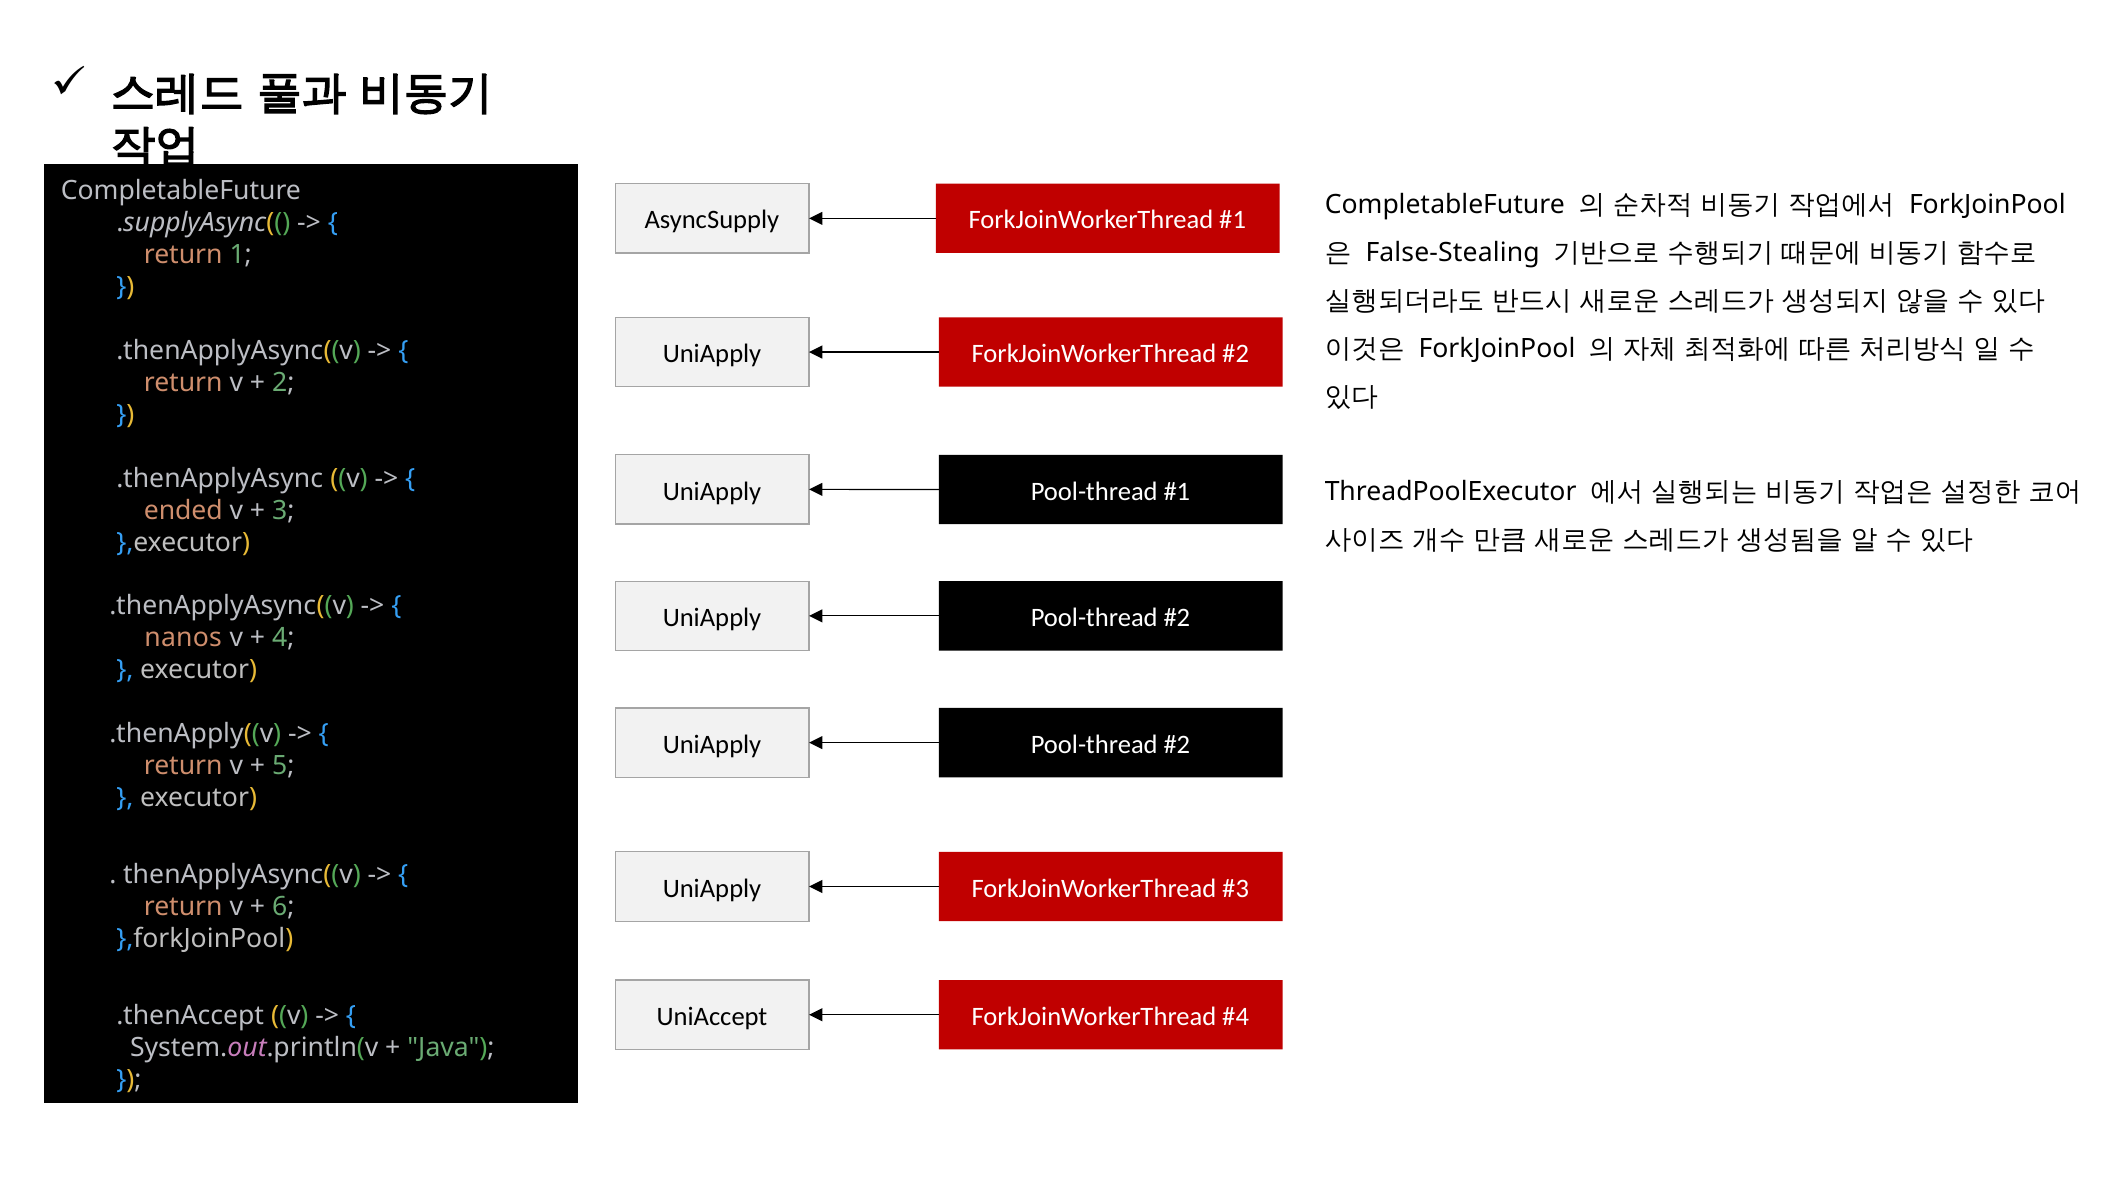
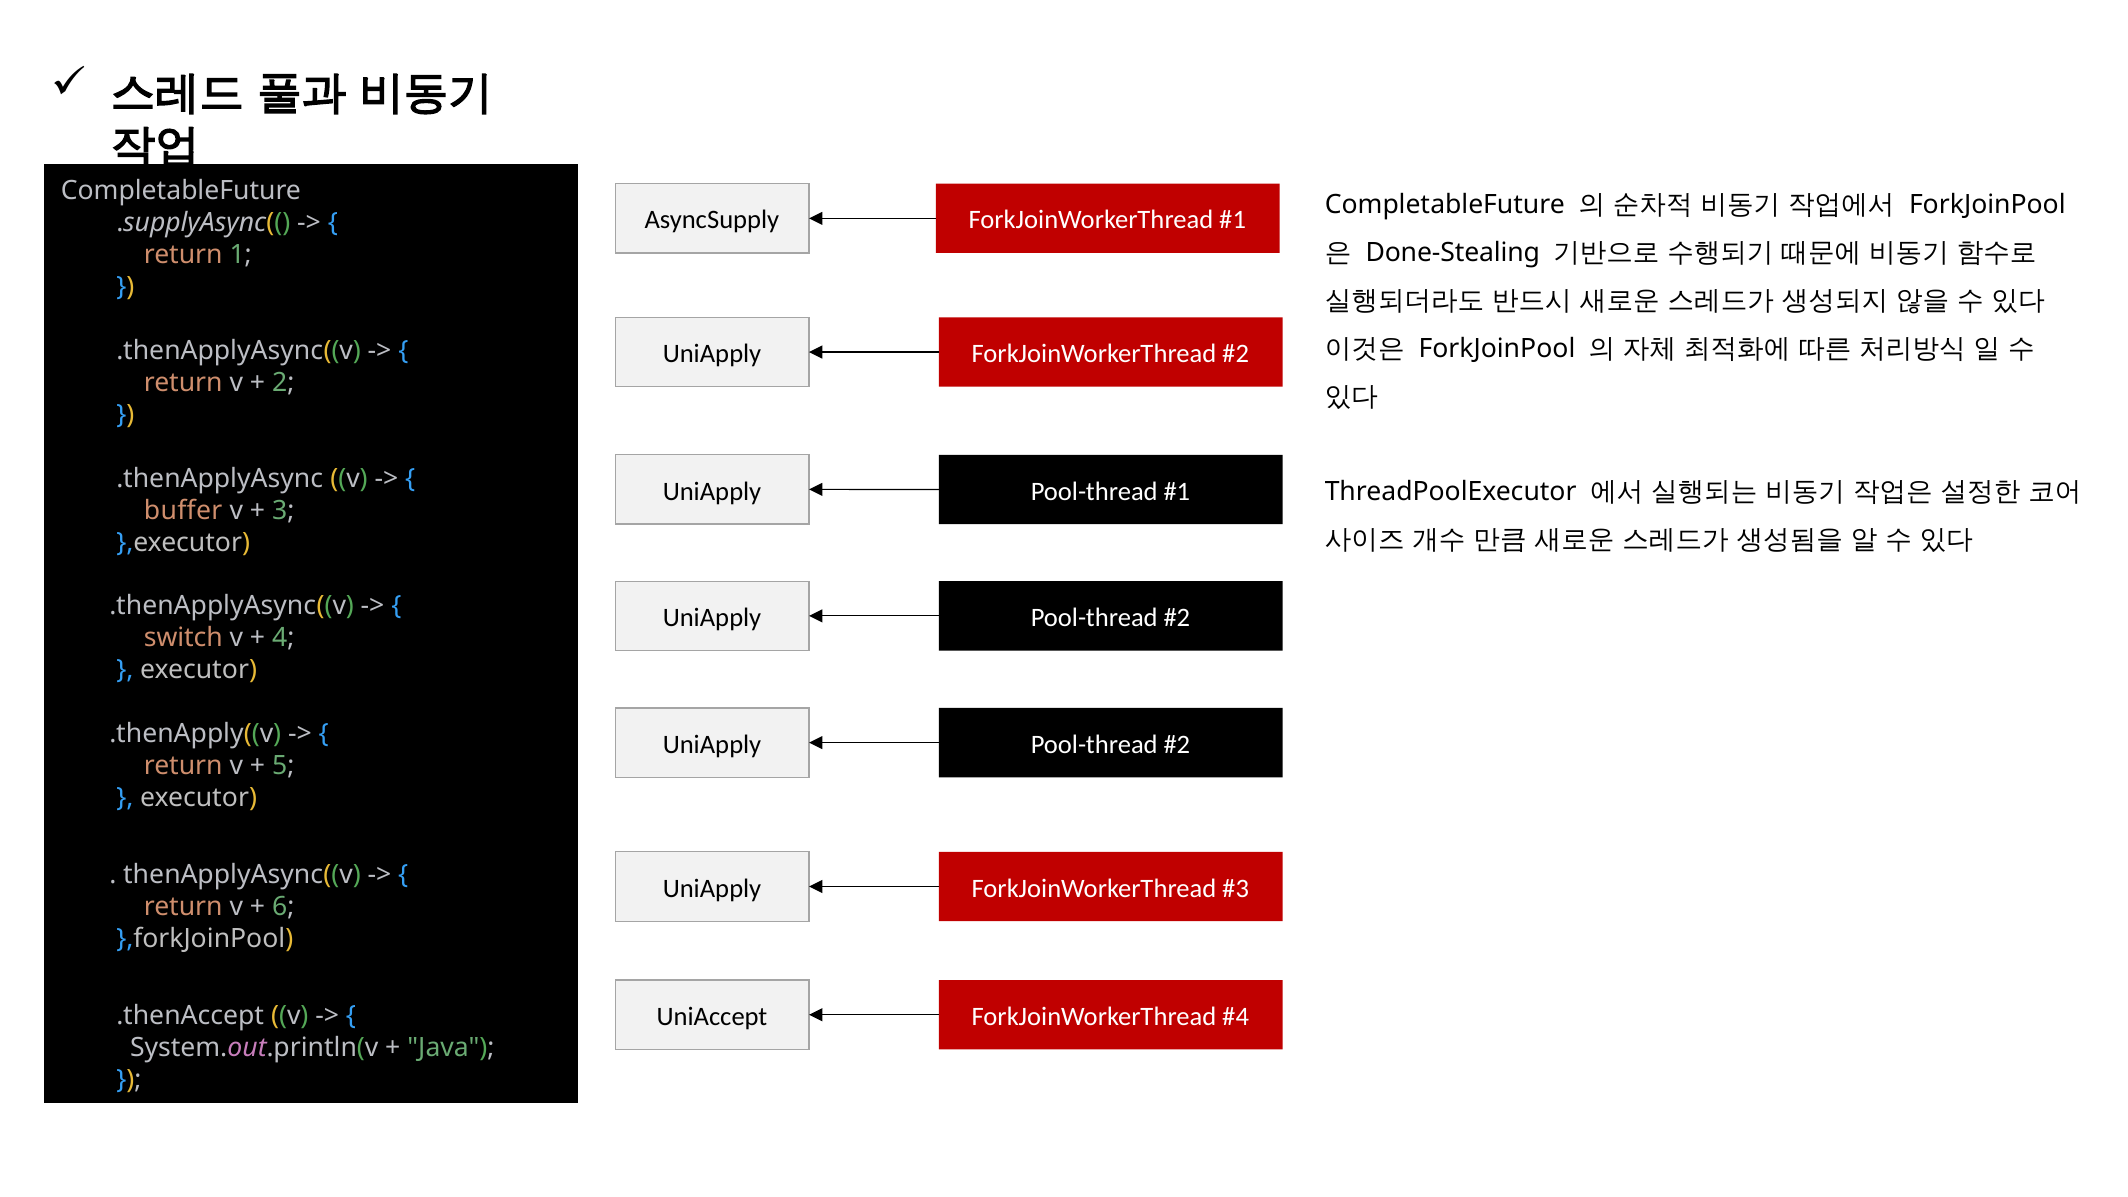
False-Stealing: False-Stealing -> Done-Stealing
ended: ended -> buffer
nanos: nanos -> switch
